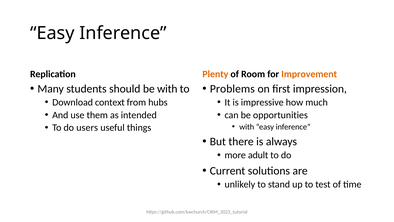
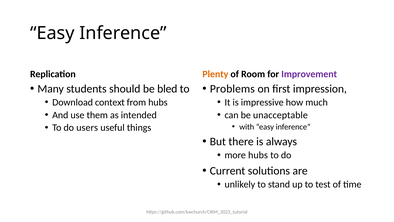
Improvement colour: orange -> purple
be with: with -> bled
opportunities: opportunities -> unacceptable
more adult: adult -> hubs
